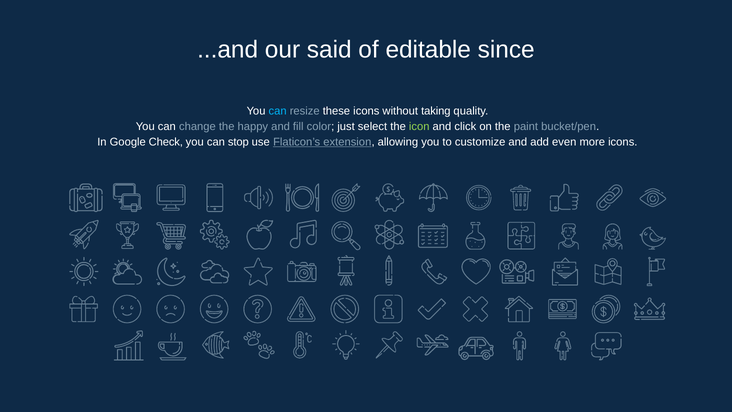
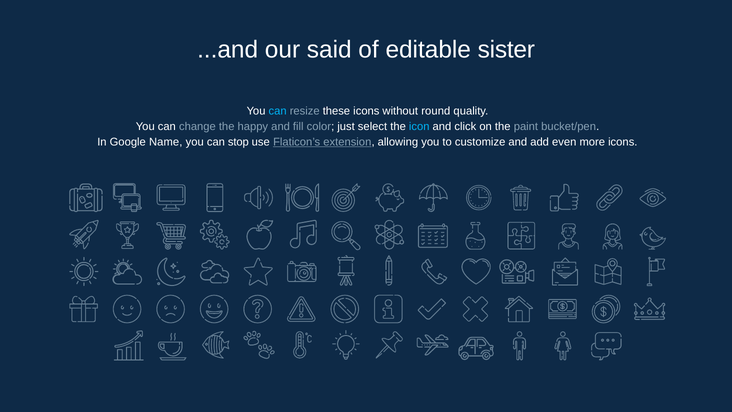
since: since -> sister
taking: taking -> round
icon colour: light green -> light blue
Check: Check -> Name
